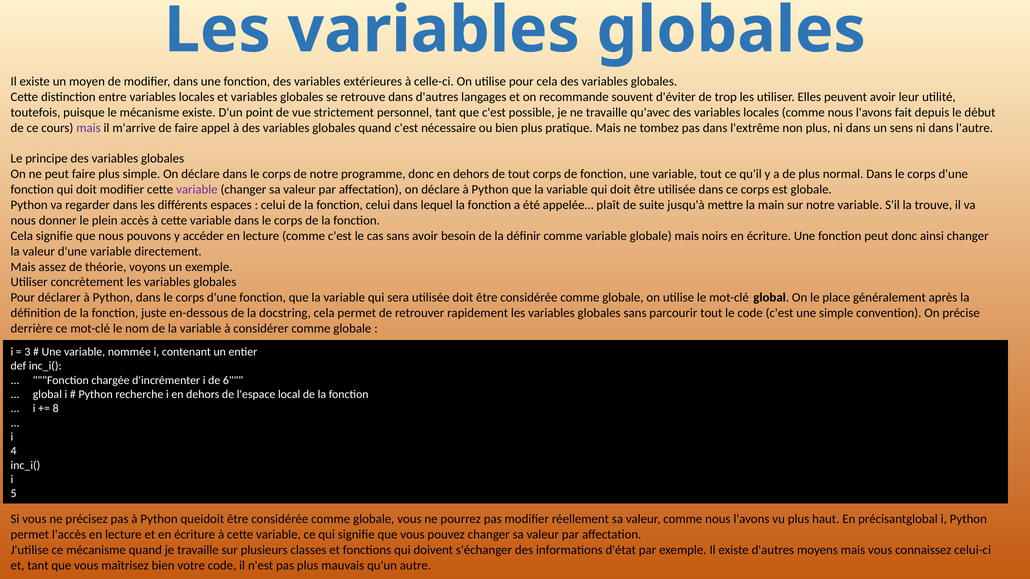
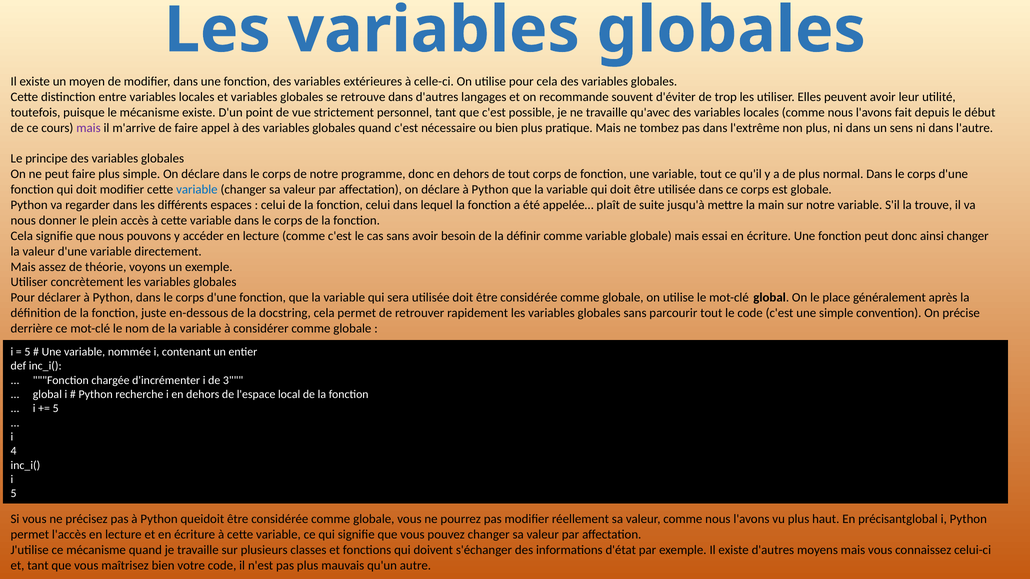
variable at (197, 190) colour: purple -> blue
noirs: noirs -> essai
3 at (27, 352): 3 -> 5
6: 6 -> 3
8 at (56, 409): 8 -> 5
